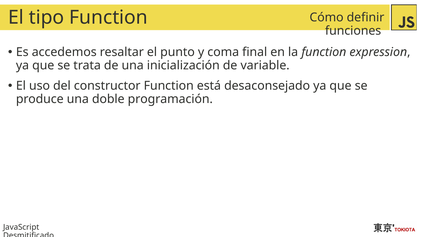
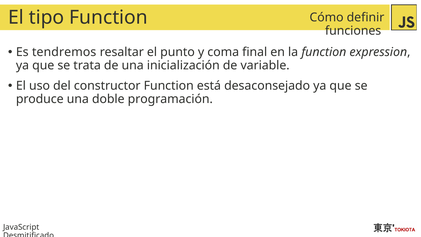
accedemos: accedemos -> tendremos
